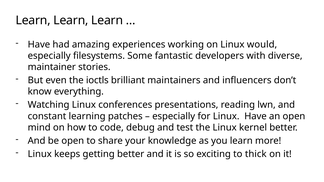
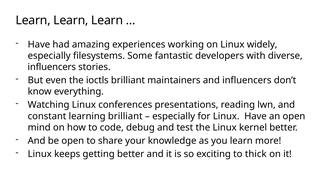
would: would -> widely
maintainer at (52, 67): maintainer -> influencers
learning patches: patches -> brilliant
